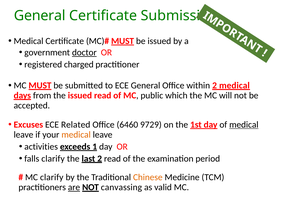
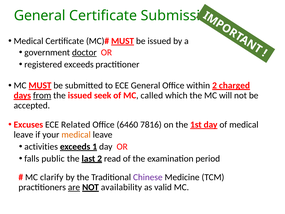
registered charged: charged -> exceeds
2 medical: medical -> charged
from underline: none -> present
issued read: read -> seek
public: public -> called
9729: 9729 -> 7816
medical at (244, 124) underline: present -> none
falls clarify: clarify -> public
Chinese colour: orange -> purple
canvassing: canvassing -> availability
